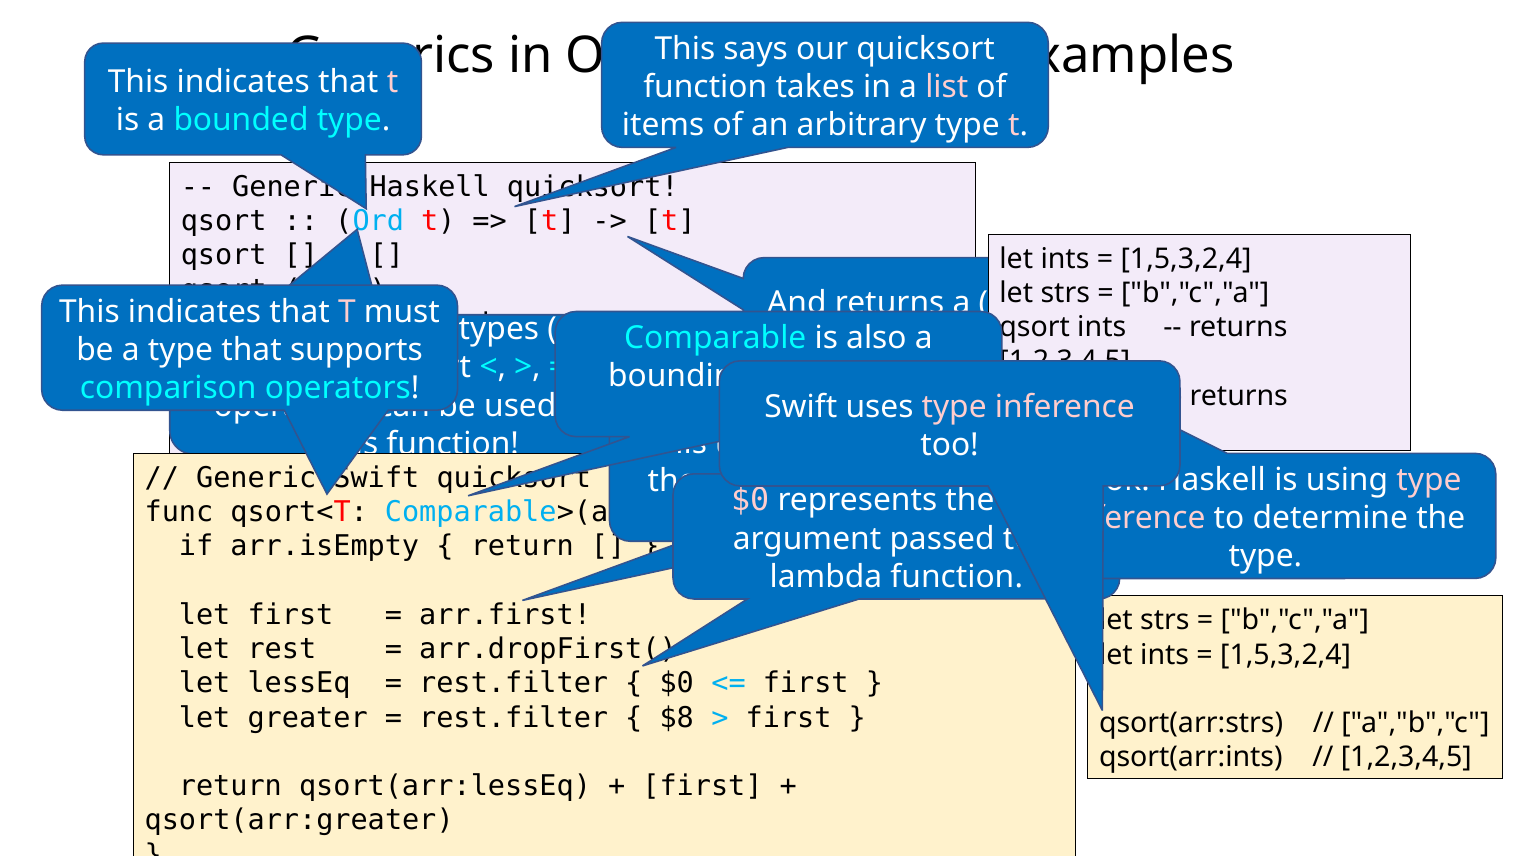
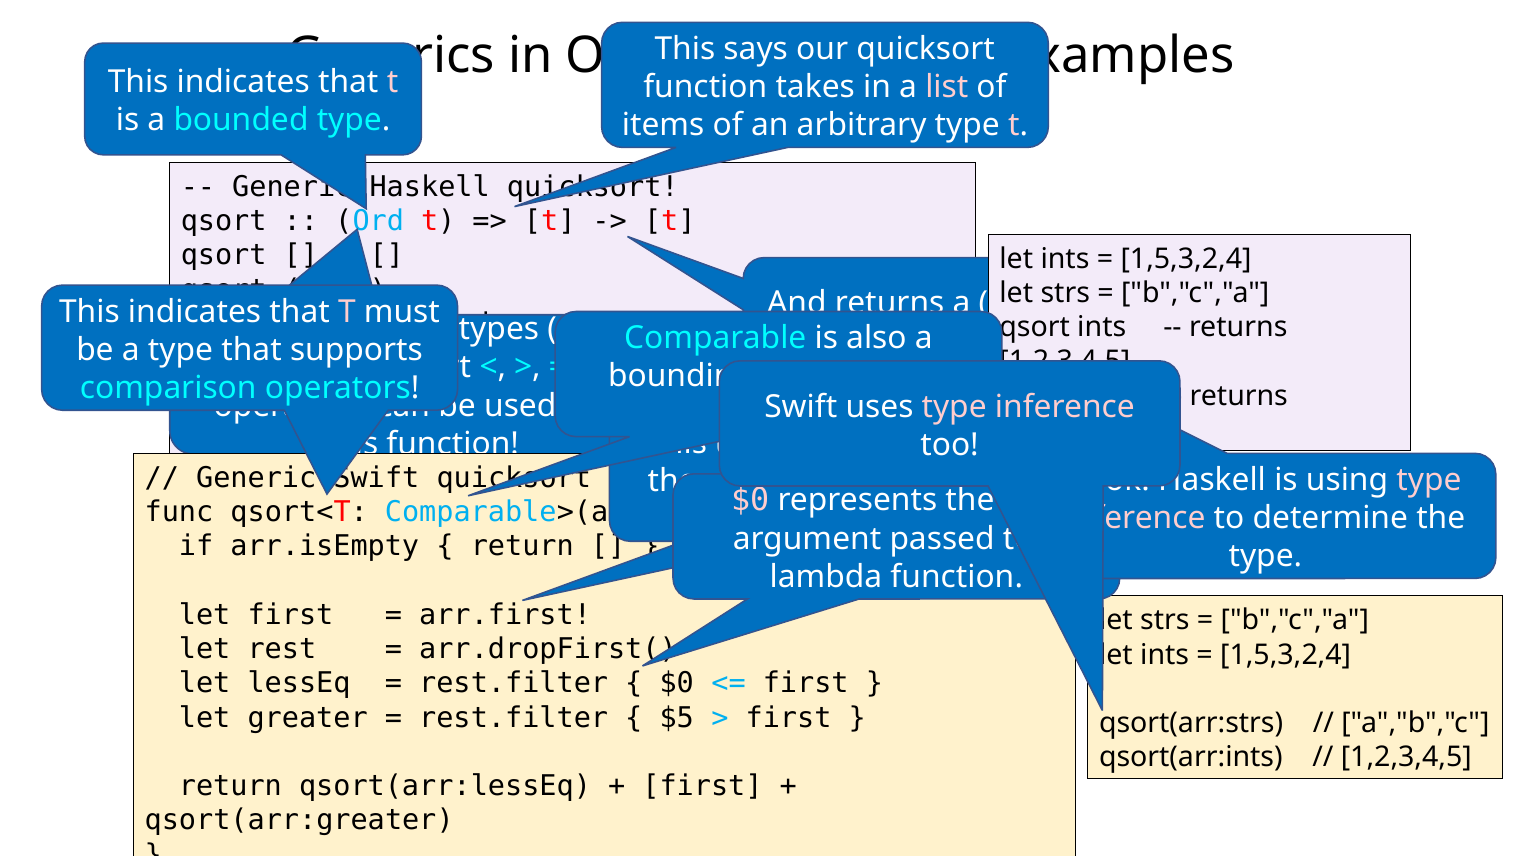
$8: $8 -> $5
